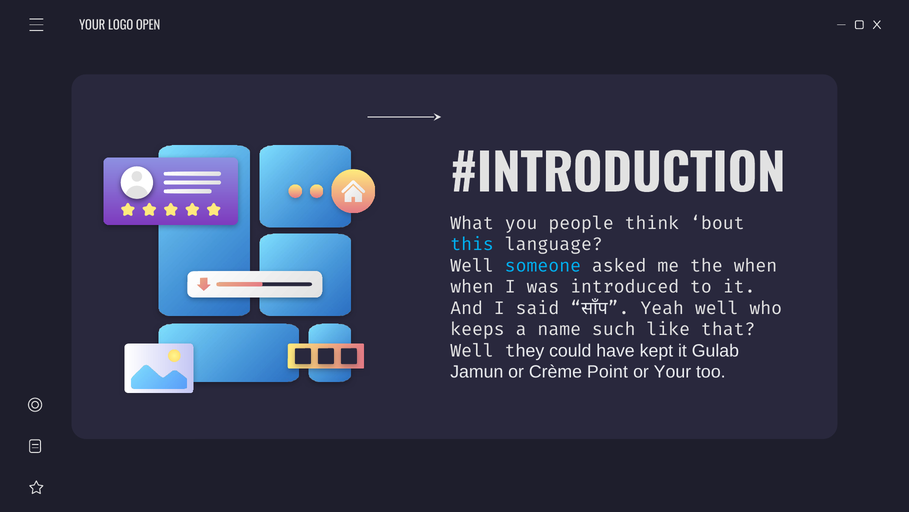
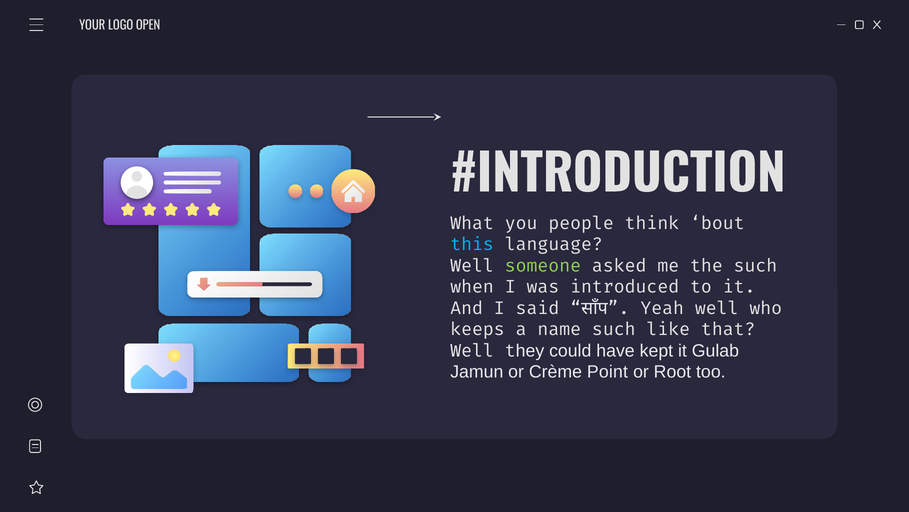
someone colour: light blue -> light green
the when: when -> such
or Your: Your -> Root
